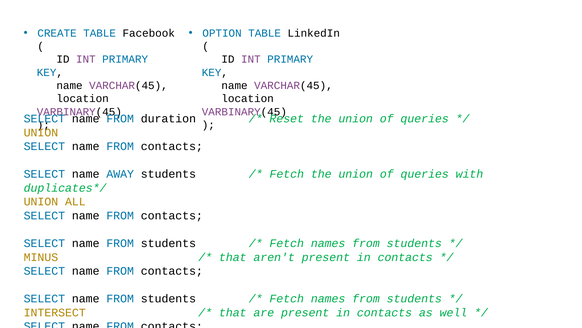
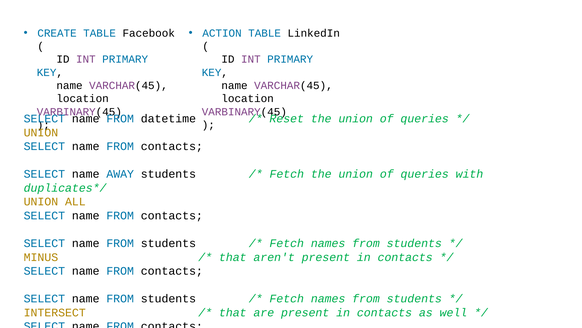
OPTION: OPTION -> ACTION
duration: duration -> datetime
